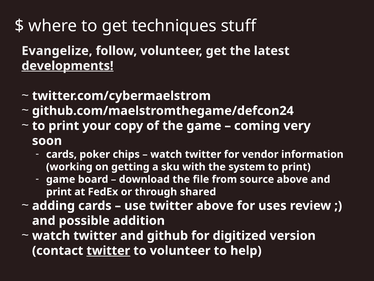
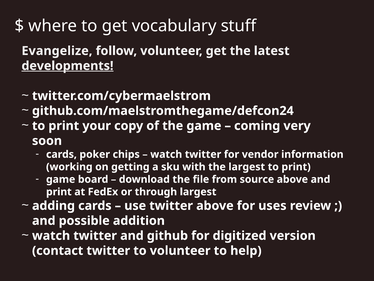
techniques: techniques -> vocabulary
the system: system -> largest
through shared: shared -> largest
twitter at (108, 250) underline: present -> none
